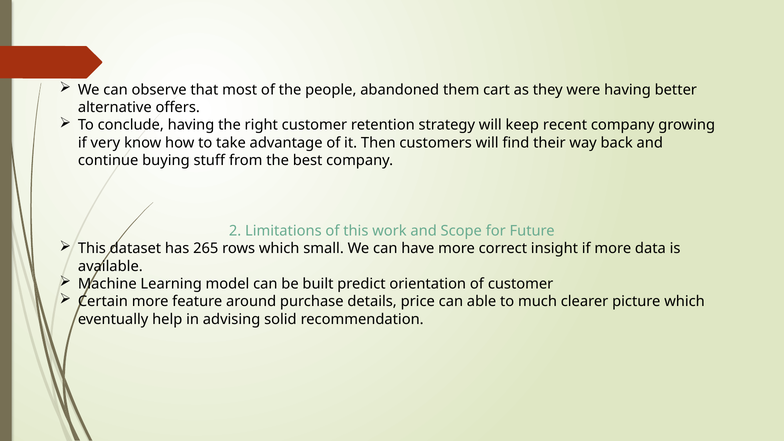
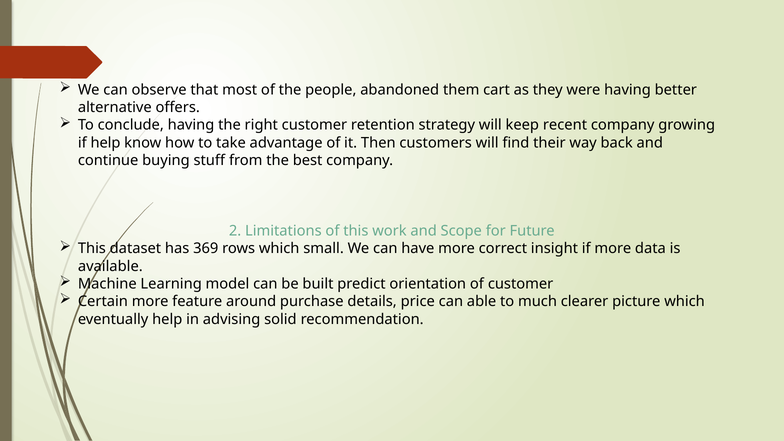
if very: very -> help
265: 265 -> 369
